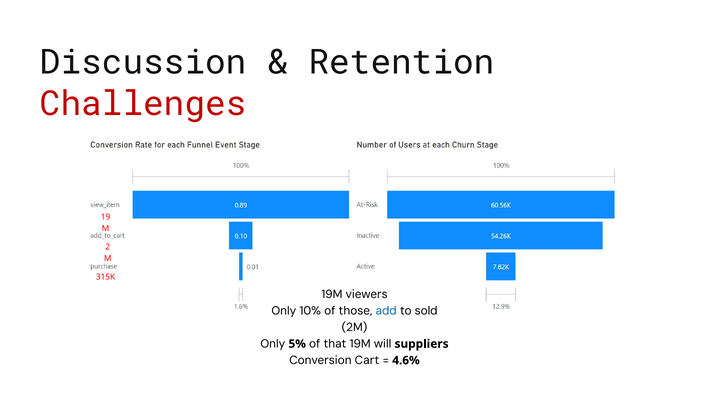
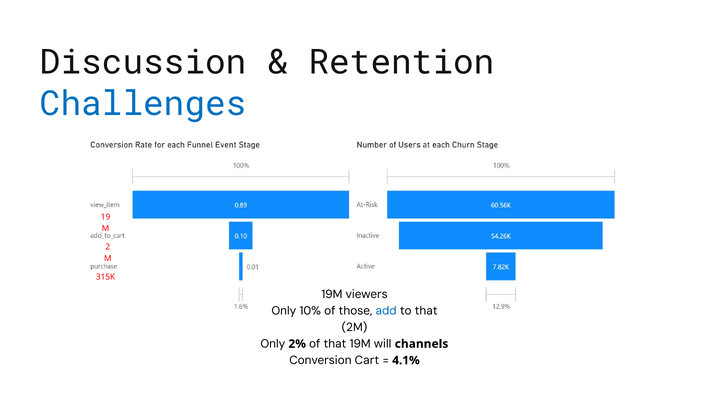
Challenges colour: red -> blue
to sold: sold -> that
5%: 5% -> 2%
suppliers: suppliers -> channels
4.6%: 4.6% -> 4.1%
